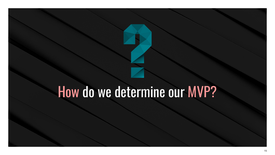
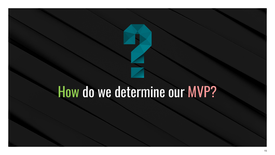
How colour: pink -> light green
